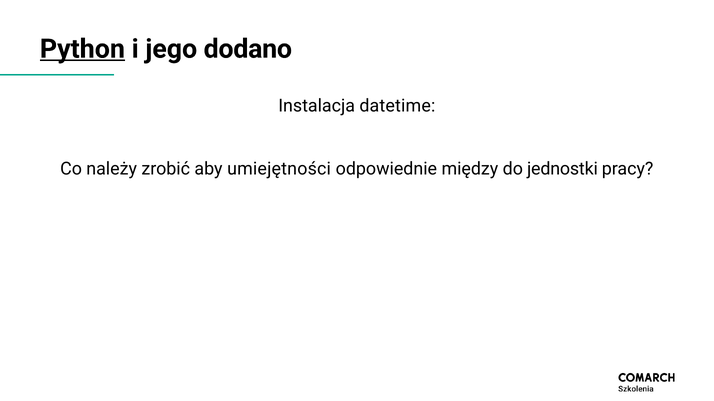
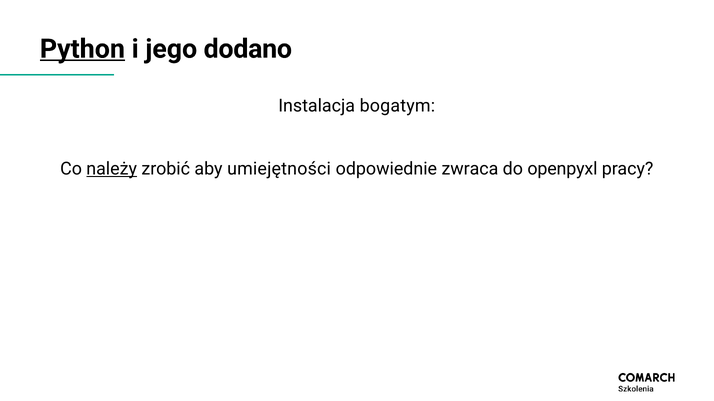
datetime: datetime -> bogatym
należy underline: none -> present
między: między -> zwraca
jednostki: jednostki -> openpyxl
